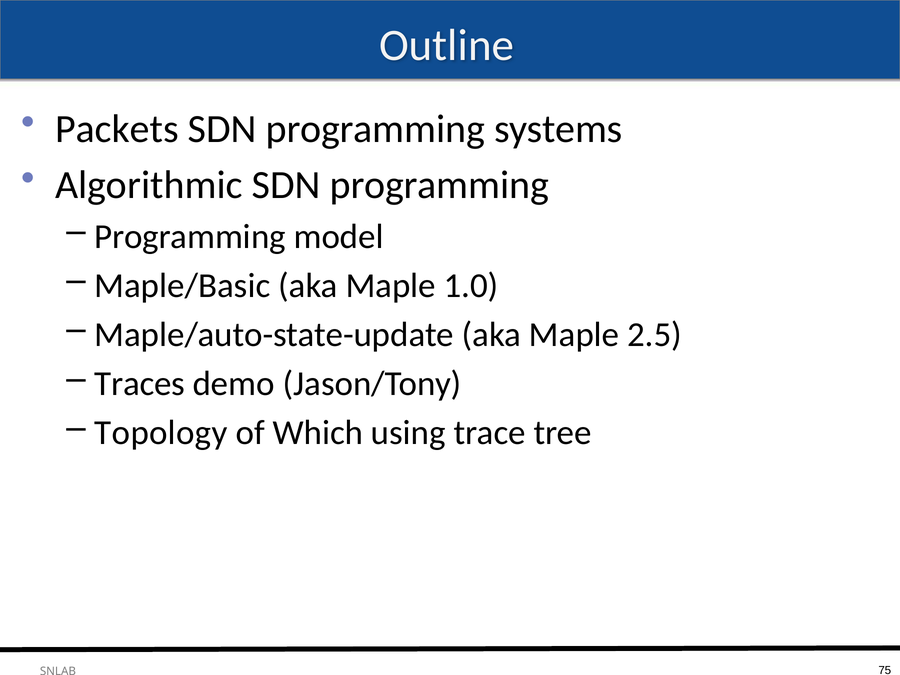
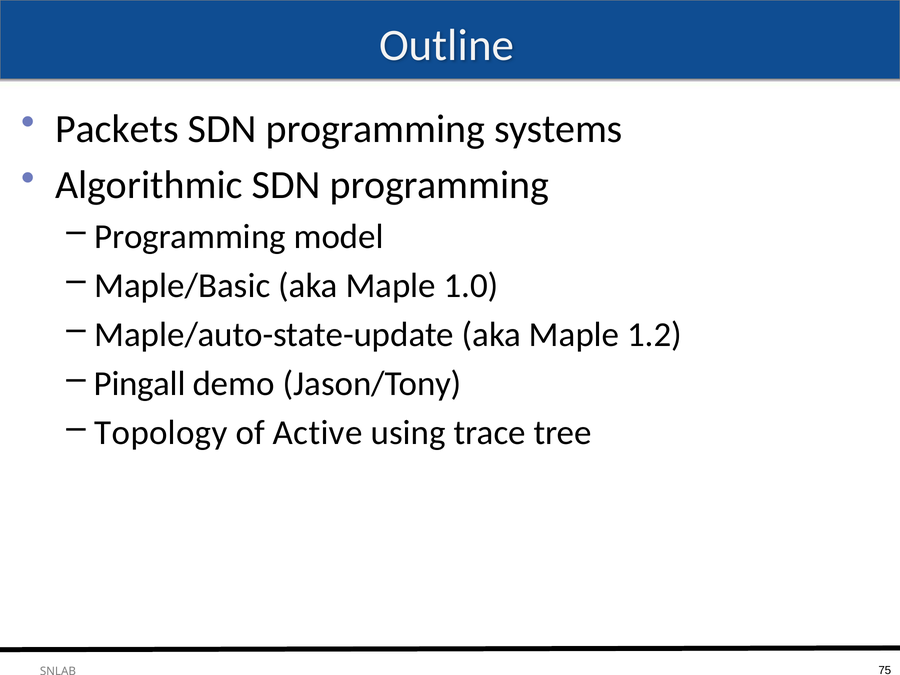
2.5: 2.5 -> 1.2
Traces: Traces -> Pingall
Which: Which -> Active
